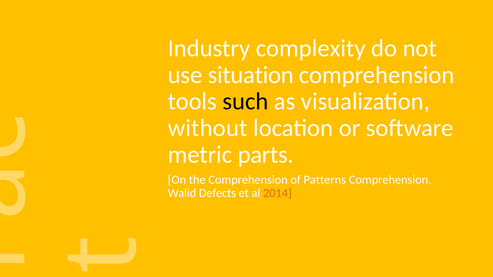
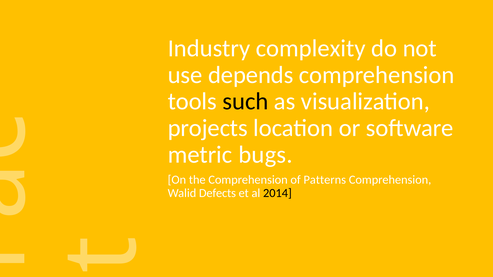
situation: situation -> depends
without: without -> projects
parts: parts -> bugs
2014 colour: orange -> black
